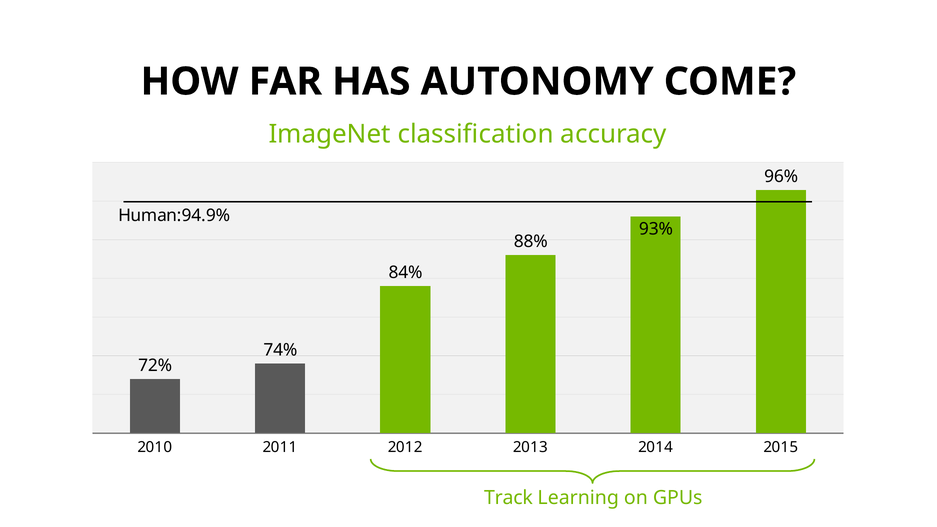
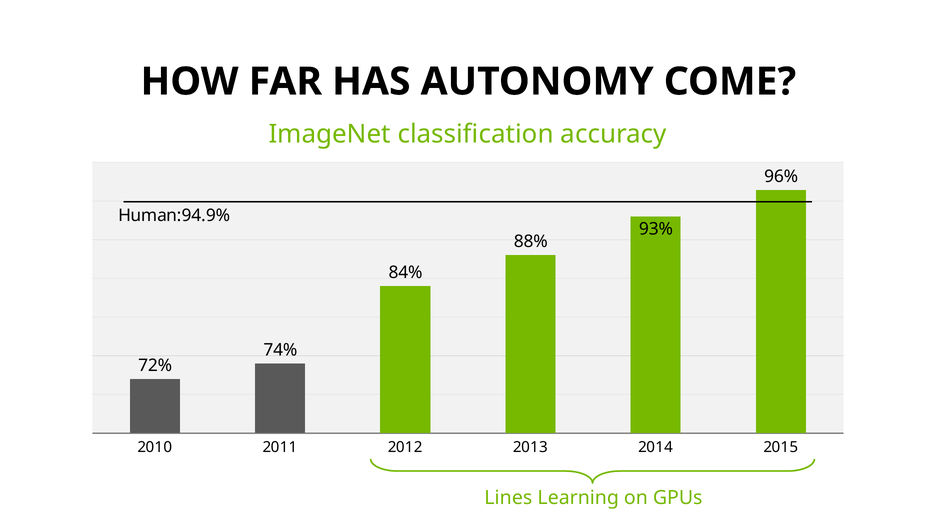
Track: Track -> Lines
